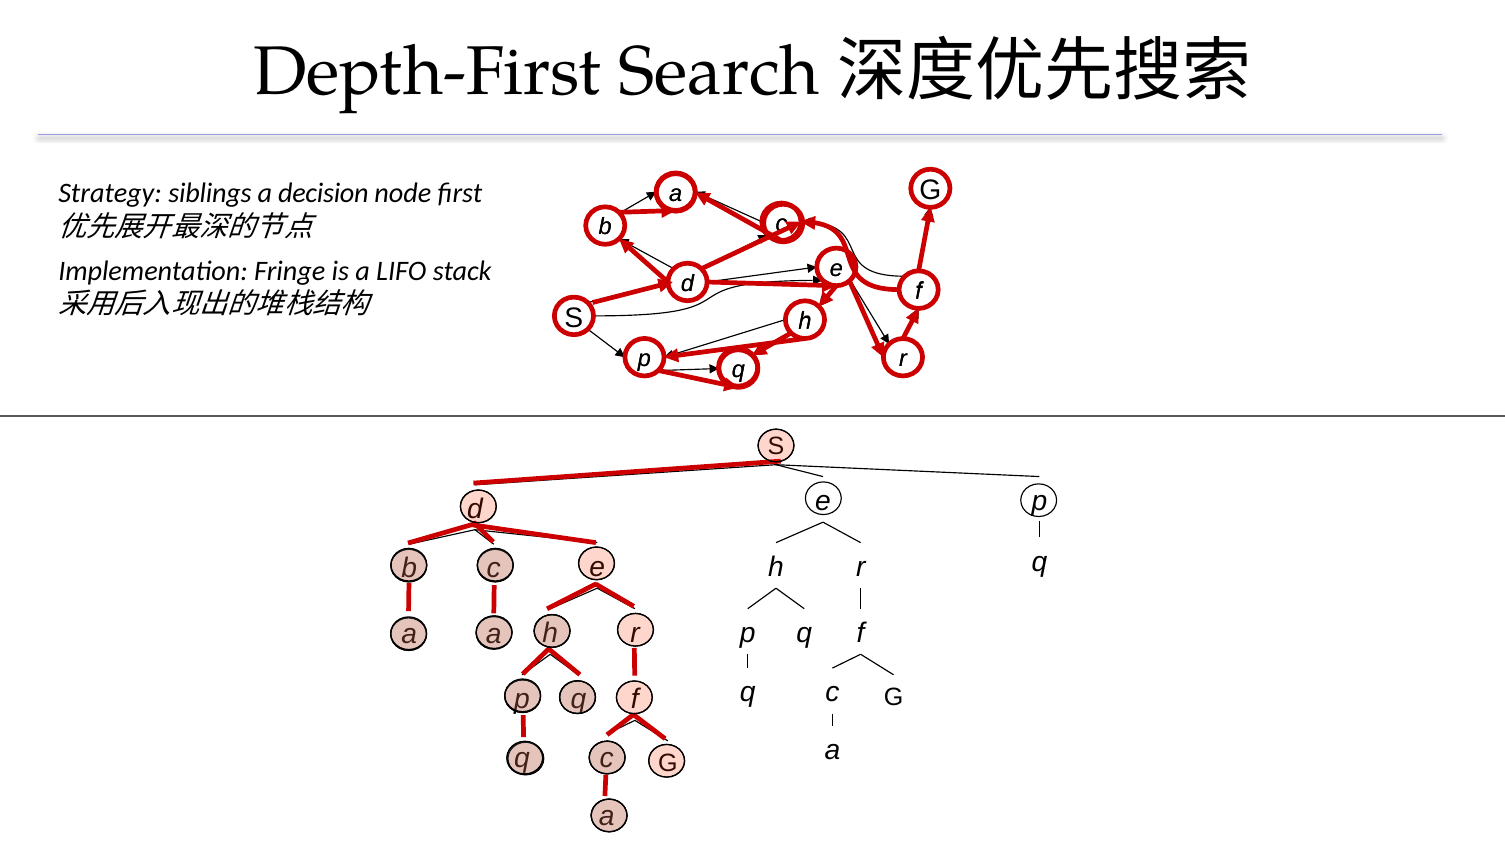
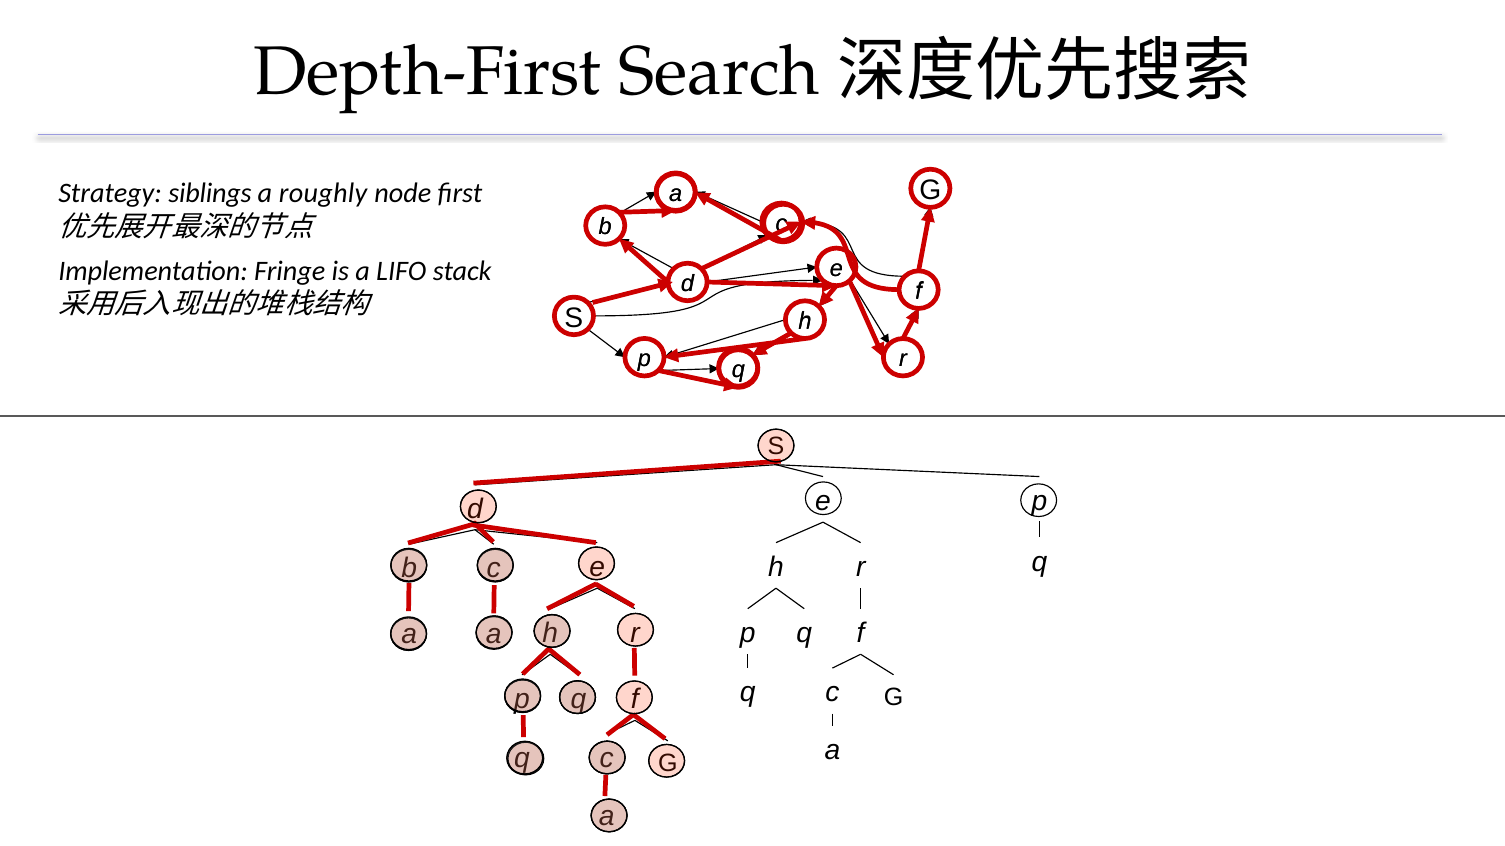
decision: decision -> roughly
